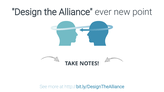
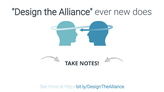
point: point -> does
